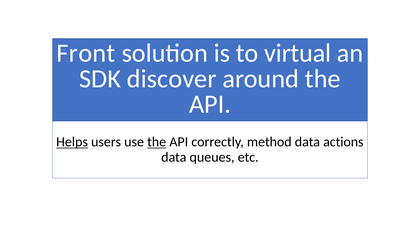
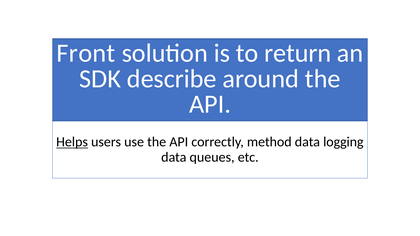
virtual: virtual -> return
discover: discover -> describe
the at (157, 142) underline: present -> none
actions: actions -> logging
